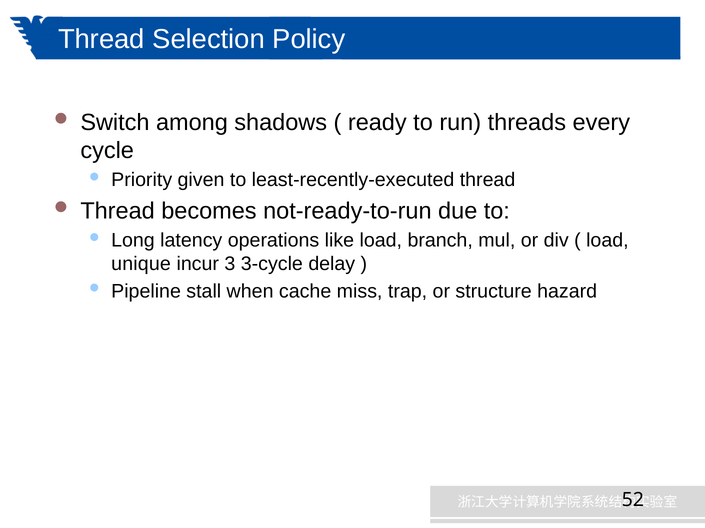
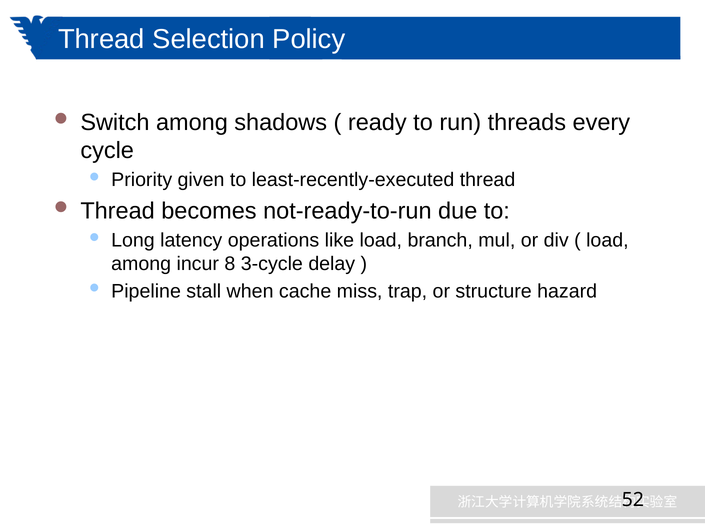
unique at (141, 264): unique -> among
3: 3 -> 8
